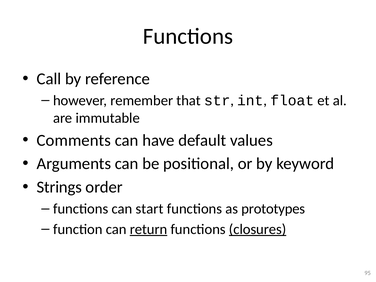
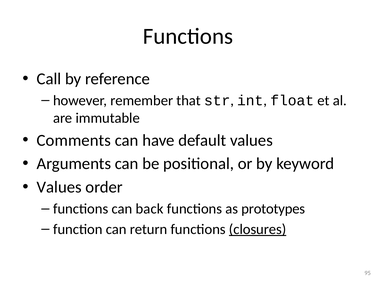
Strings at (59, 187): Strings -> Values
start: start -> back
return underline: present -> none
